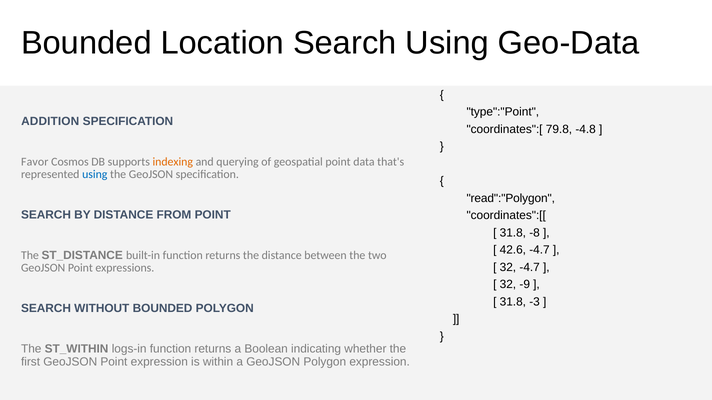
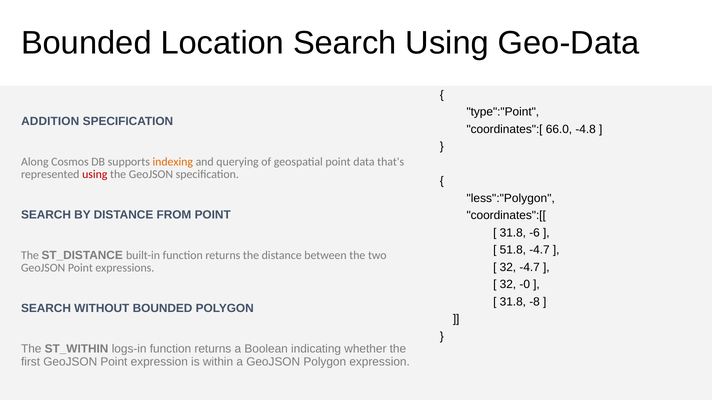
79.8: 79.8 -> 66.0
Favor: Favor -> Along
using at (95, 175) colour: blue -> red
read":"Polygon: read":"Polygon -> less":"Polygon
-8: -8 -> -6
42.6: 42.6 -> 51.8
-9: -9 -> -0
-3: -3 -> -8
